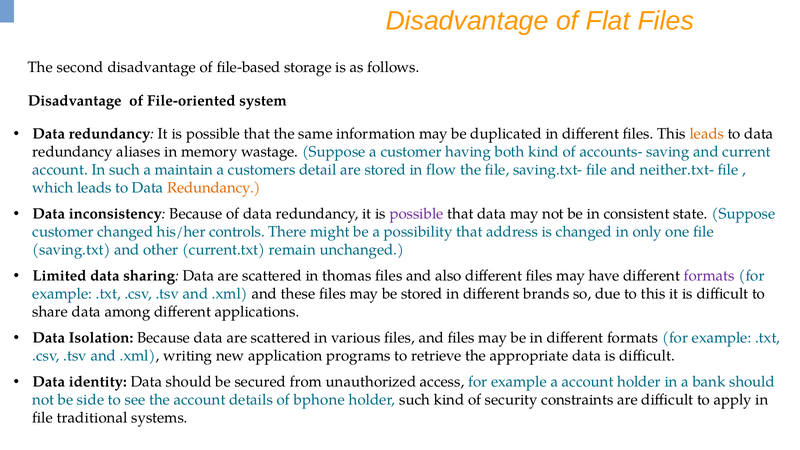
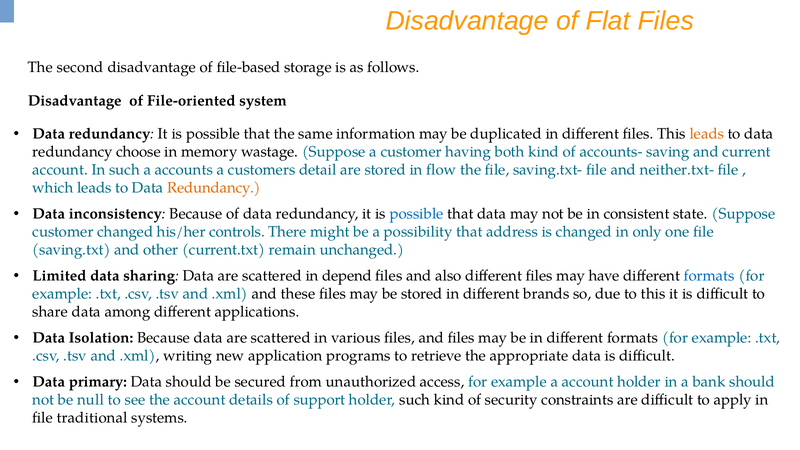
aliases: aliases -> choose
maintain: maintain -> accounts
possible at (417, 214) colour: purple -> blue
thomas: thomas -> depend
formats at (709, 276) colour: purple -> blue
identity: identity -> primary
side: side -> null
bphone: bphone -> support
